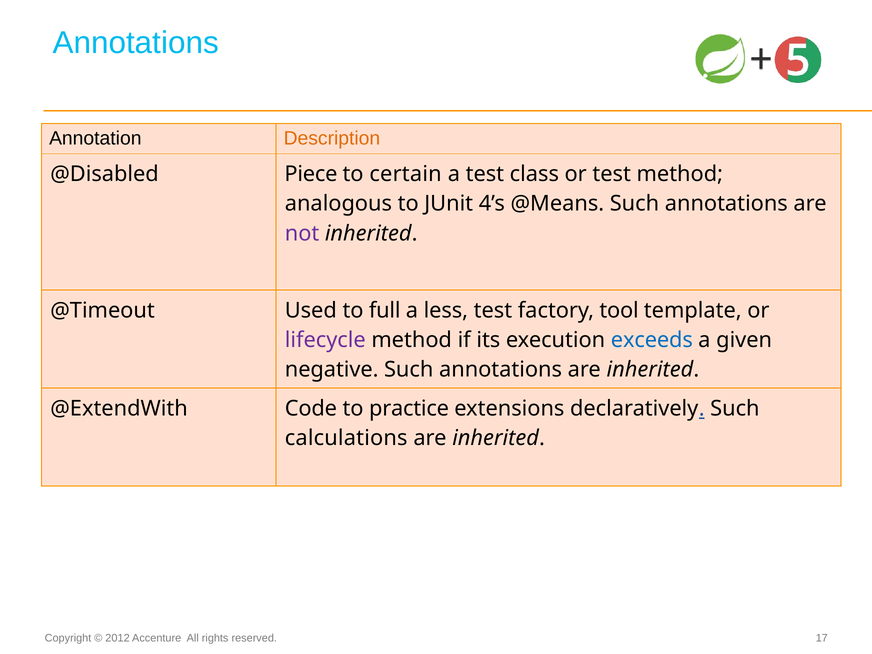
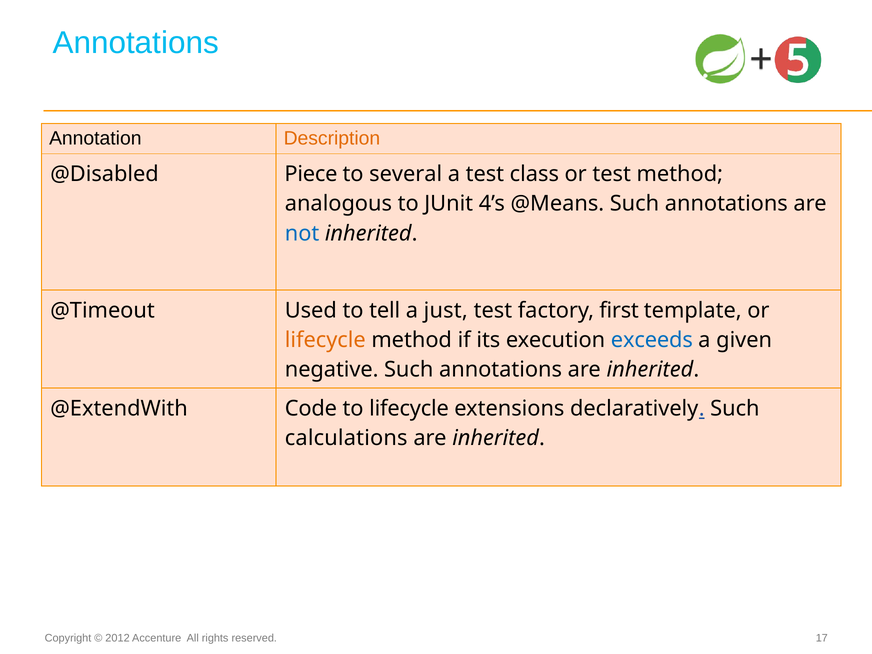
certain: certain -> several
not colour: purple -> blue
full: full -> tell
less: less -> just
tool: tool -> first
lifecycle at (325, 340) colour: purple -> orange
to practice: practice -> lifecycle
